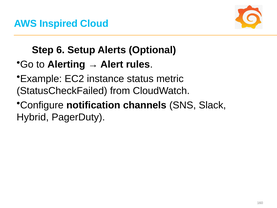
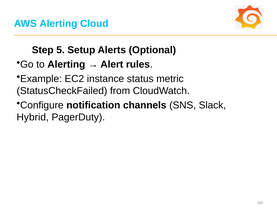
AWS Inspired: Inspired -> Alerting
6: 6 -> 5
